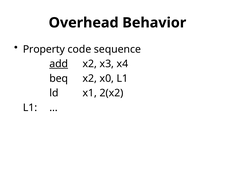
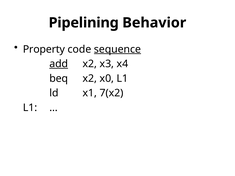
Overhead: Overhead -> Pipelining
sequence underline: none -> present
2(x2: 2(x2 -> 7(x2
